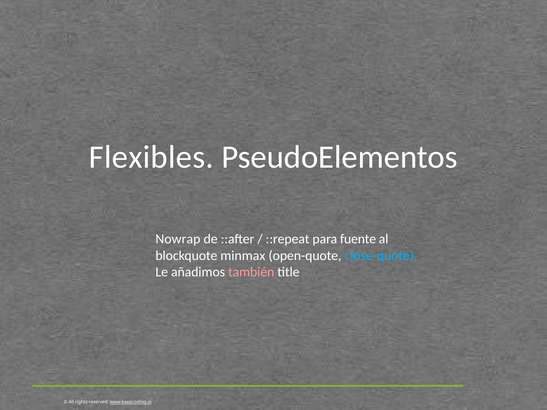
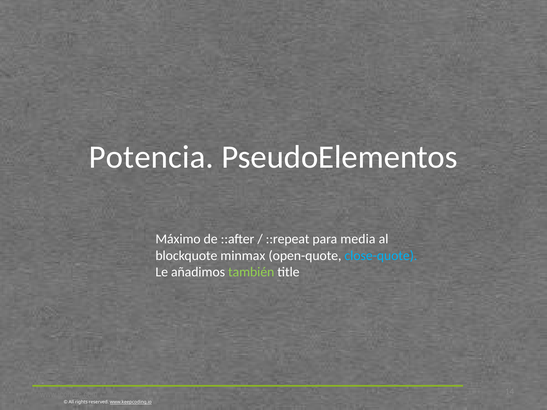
Flexibles: Flexibles -> Potencia
Nowrap: Nowrap -> Máximo
fuente: fuente -> media
también colour: pink -> light green
